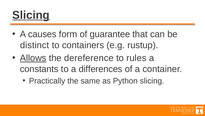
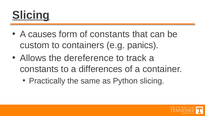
of guarantee: guarantee -> constants
distinct: distinct -> custom
rustup: rustup -> panics
Allows underline: present -> none
rules: rules -> track
